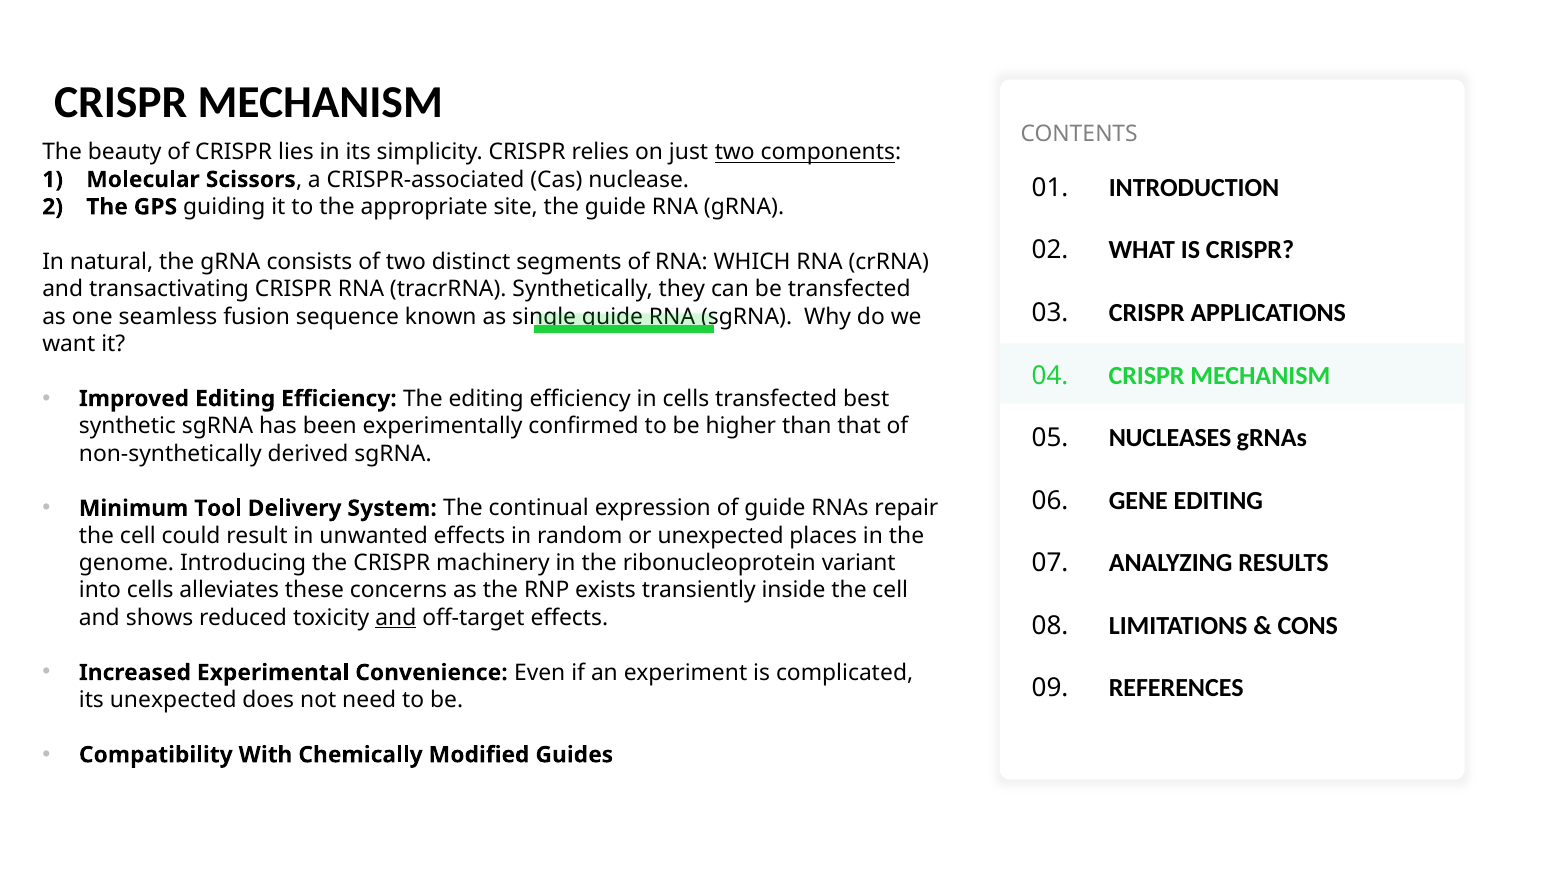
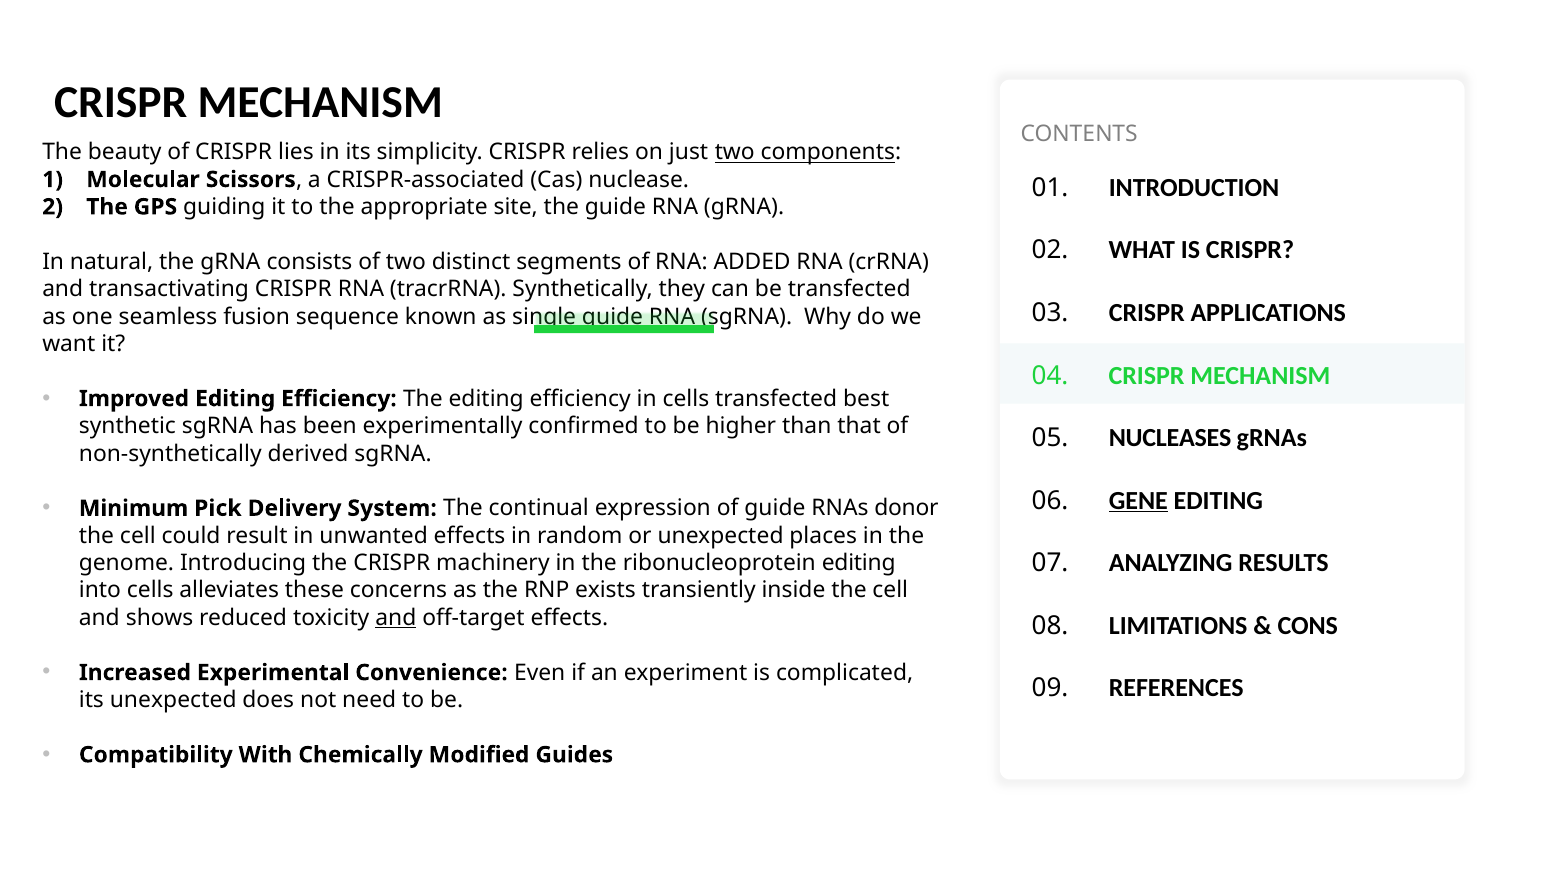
WHICH: WHICH -> ADDED
GENE underline: none -> present
Tool: Tool -> Pick
repair: repair -> donor
ribonucleoprotein variant: variant -> editing
